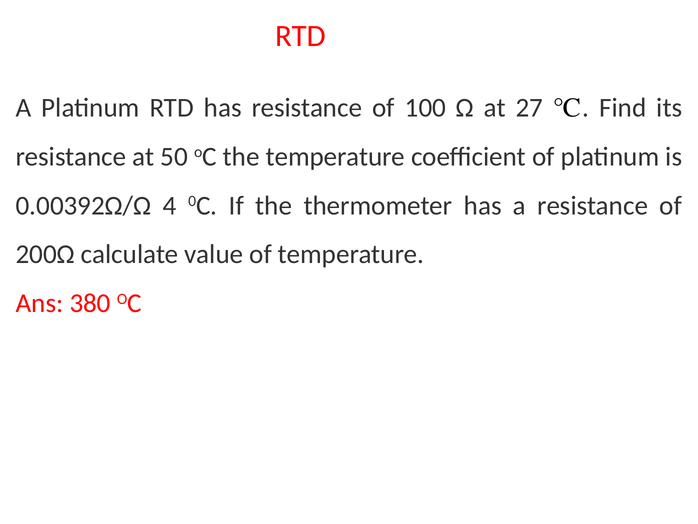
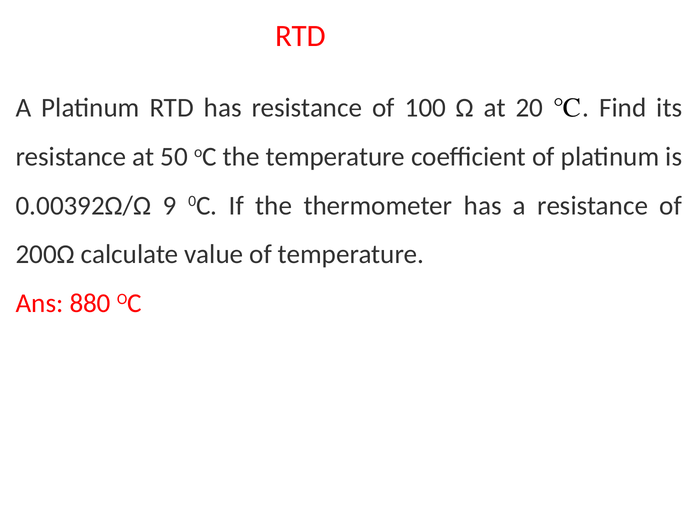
27: 27 -> 20
4: 4 -> 9
380: 380 -> 880
